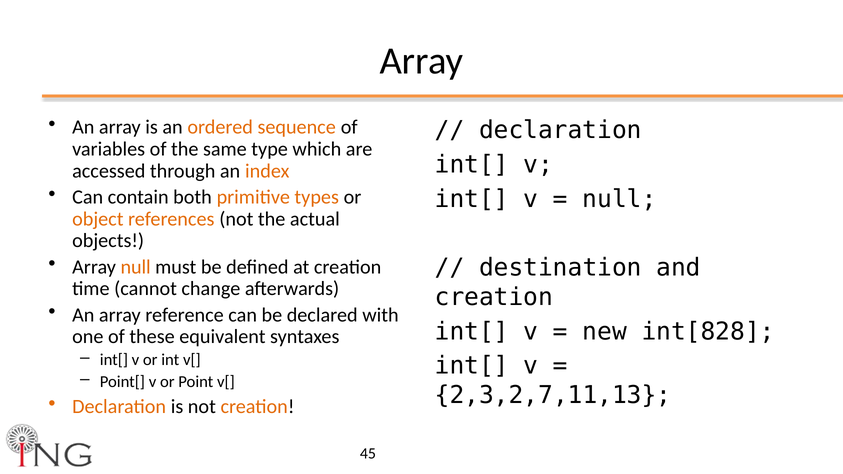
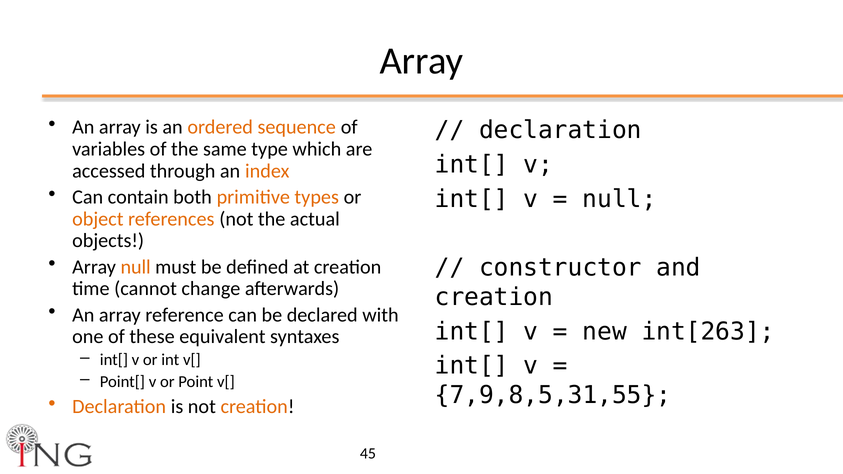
destination: destination -> constructor
int[828: int[828 -> int[263
2,3,2,7,11,13: 2,3,2,7,11,13 -> 7,9,8,5,31,55
